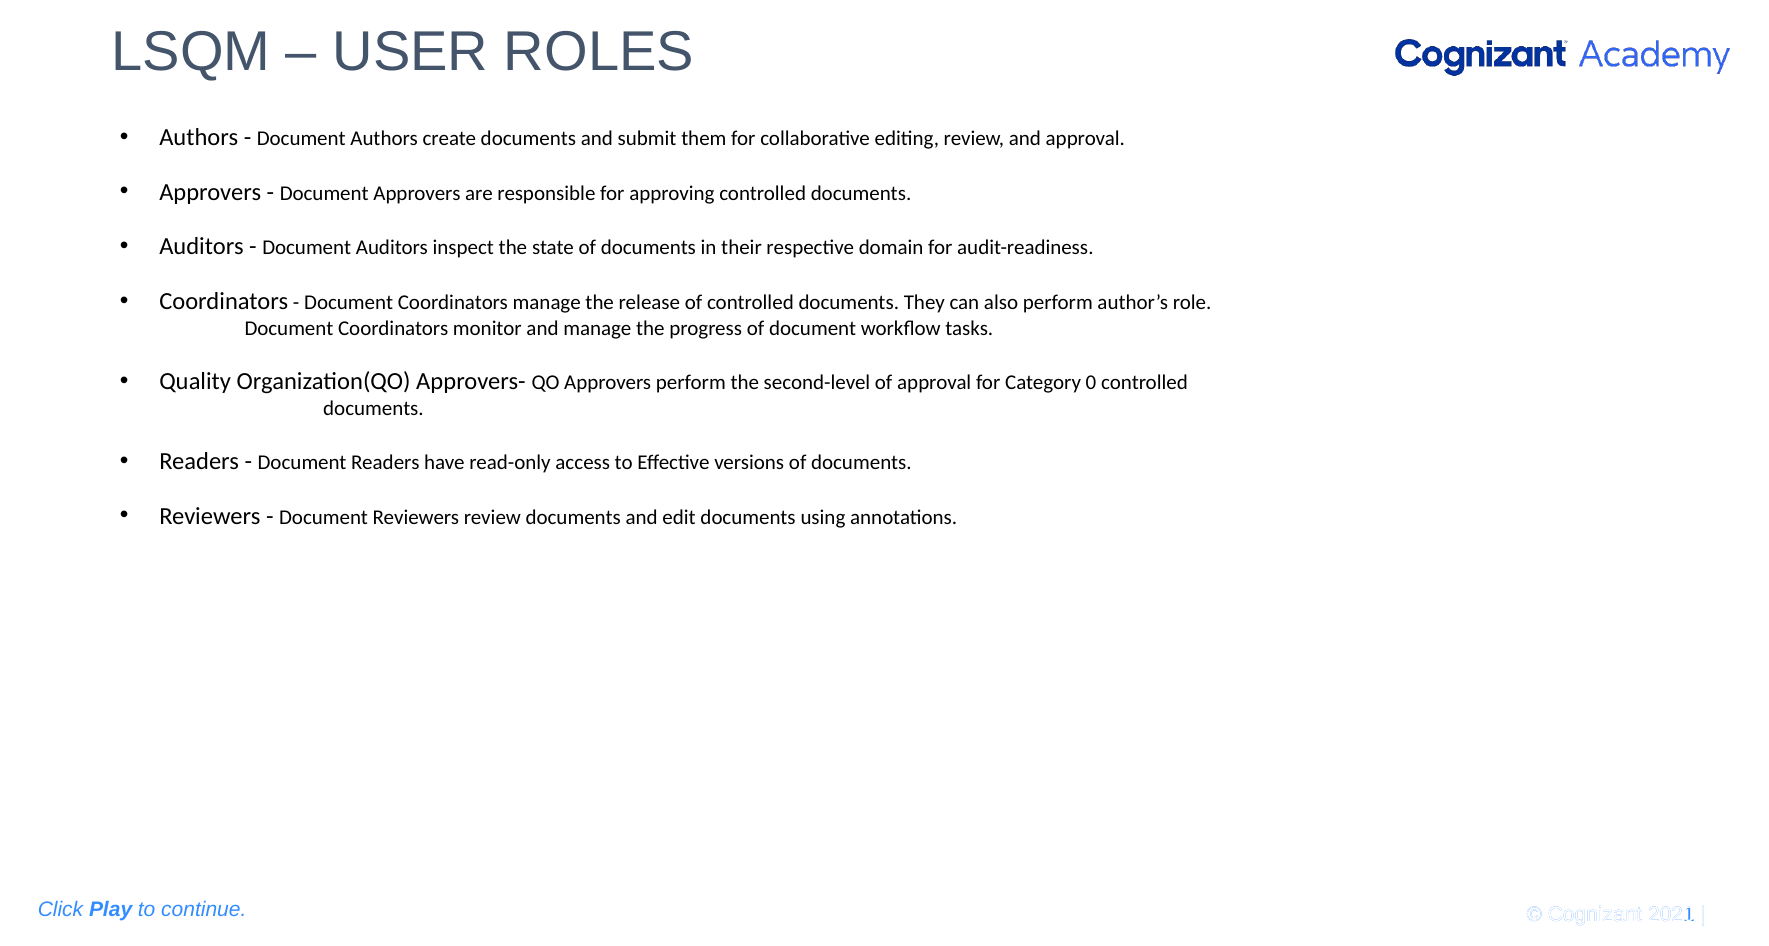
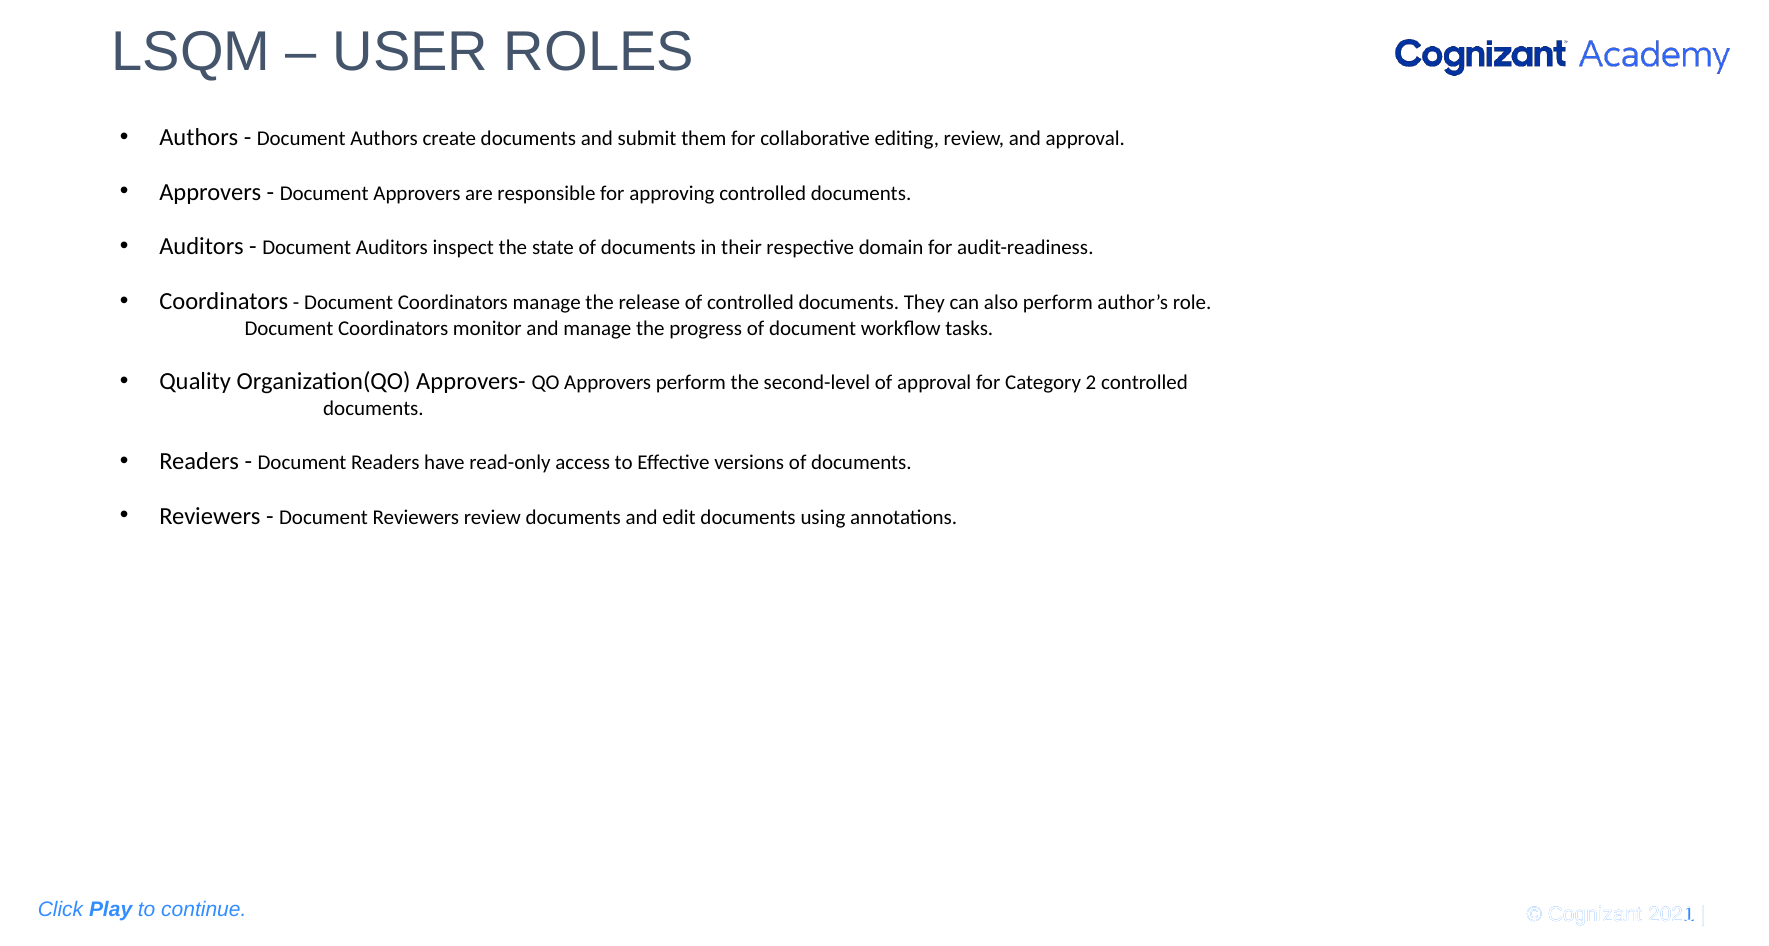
0: 0 -> 2
